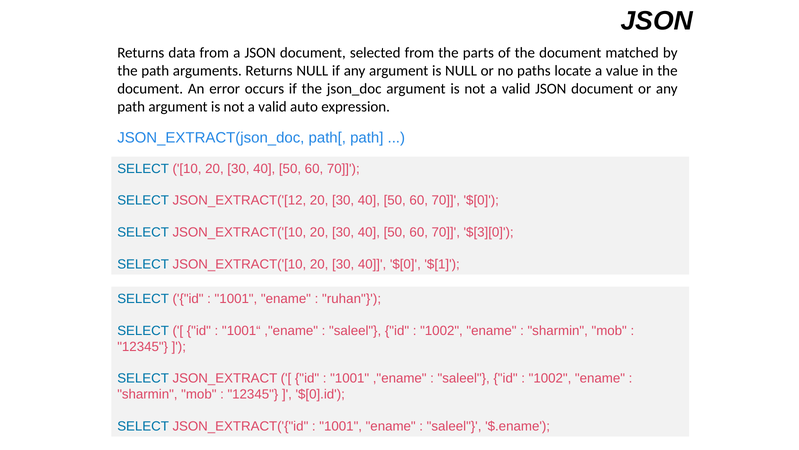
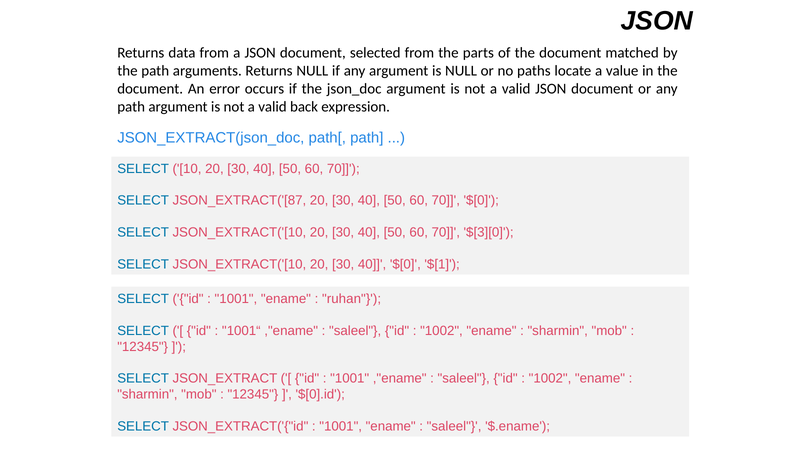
auto: auto -> back
JSON_EXTRACT('[12: JSON_EXTRACT('[12 -> JSON_EXTRACT('[87
